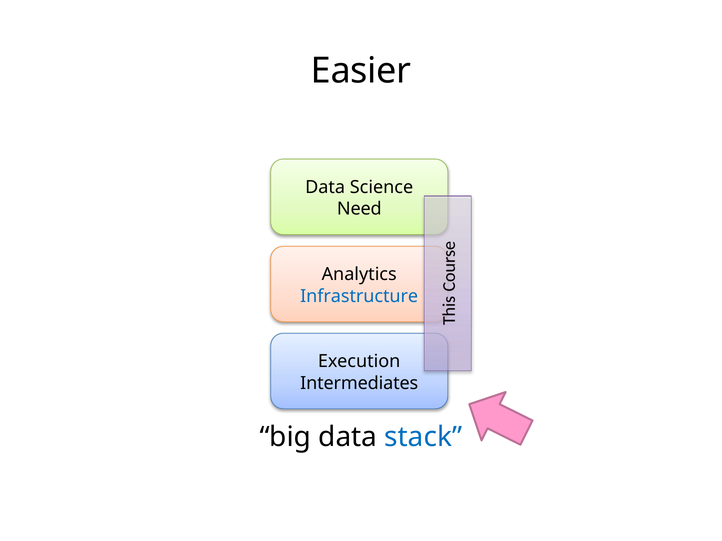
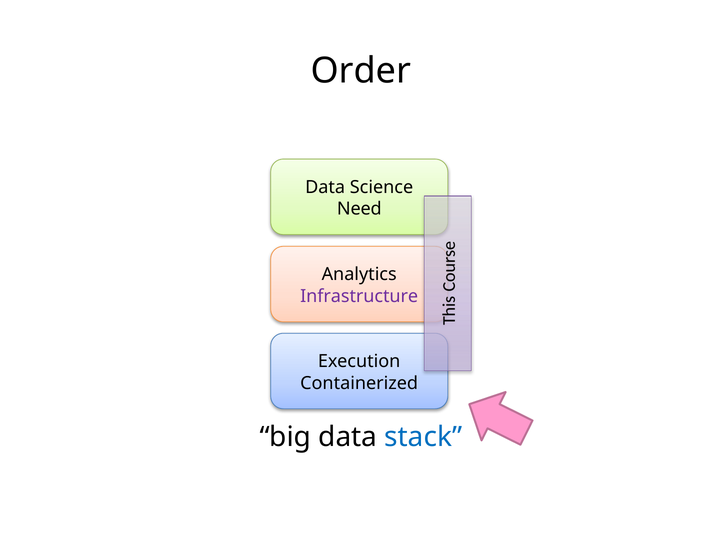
Easier: Easier -> Order
Infrastructure colour: blue -> purple
Intermediates: Intermediates -> Containerized
